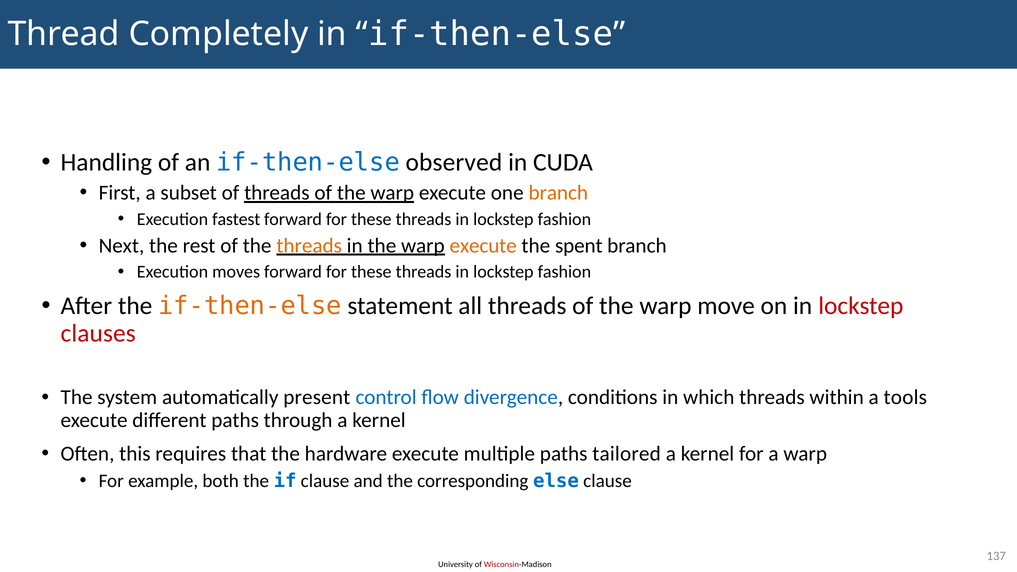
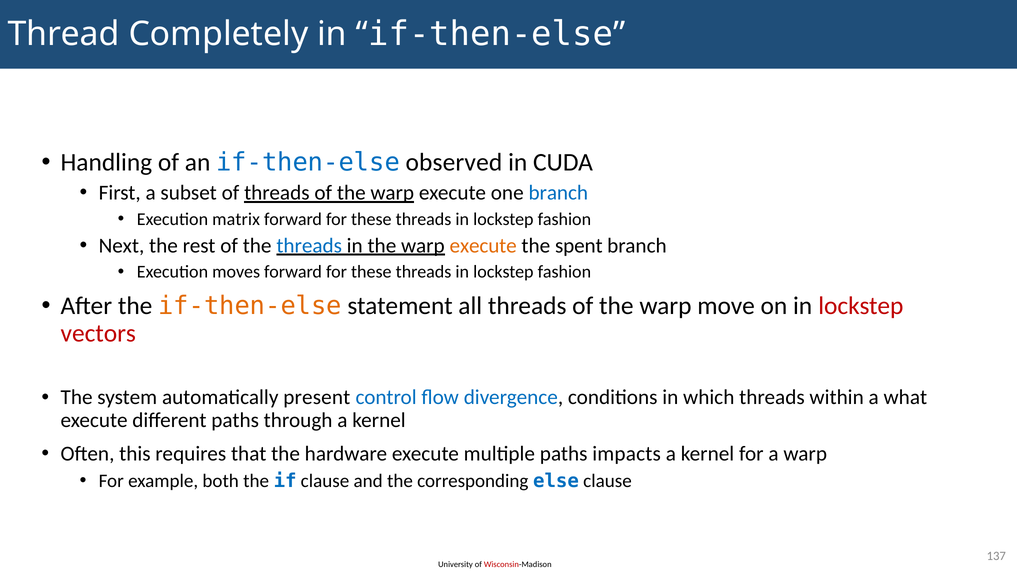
branch at (558, 193) colour: orange -> blue
fastest: fastest -> matrix
threads at (309, 246) colour: orange -> blue
clauses: clauses -> vectors
tools: tools -> what
tailored: tailored -> impacts
